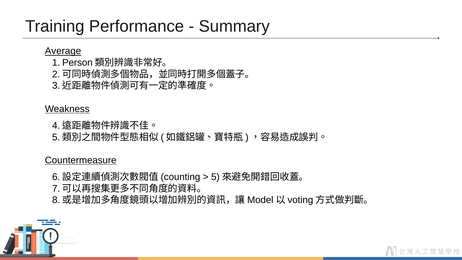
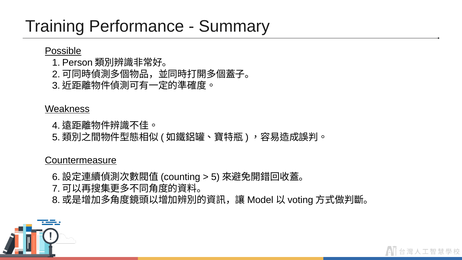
Average: Average -> Possible
